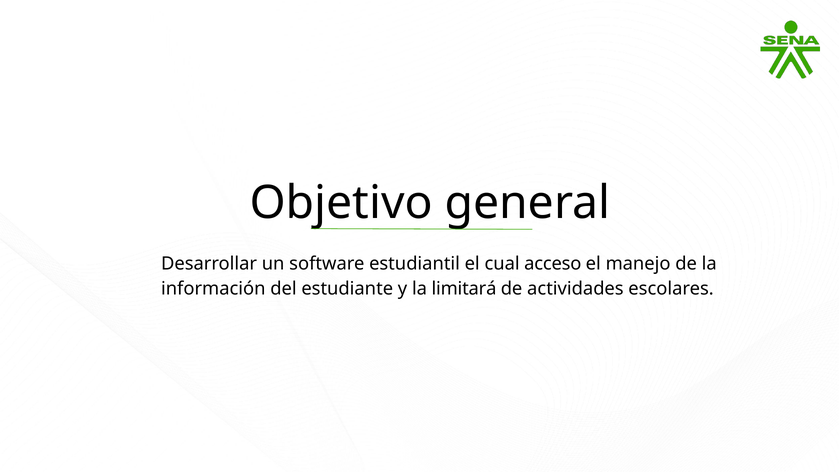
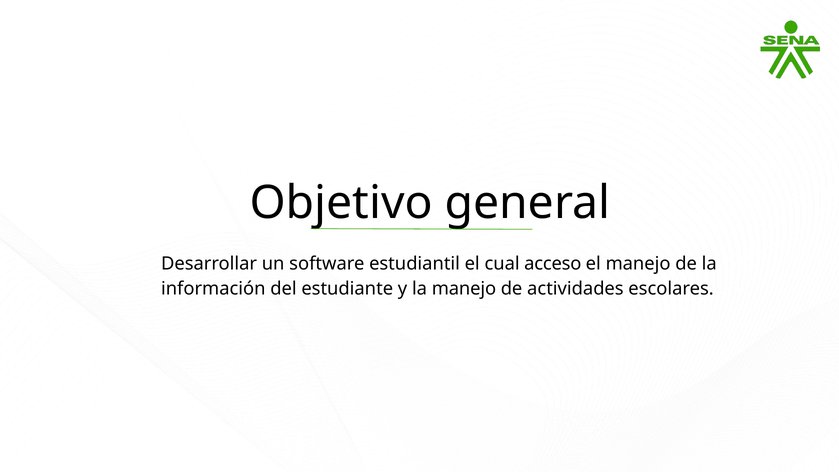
la limitará: limitará -> manejo
